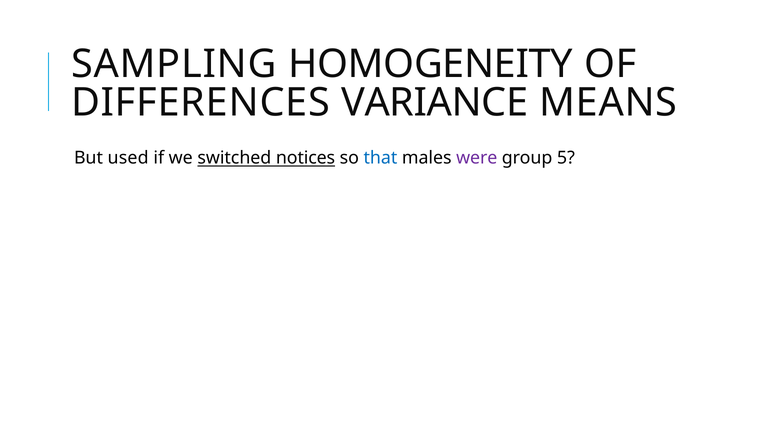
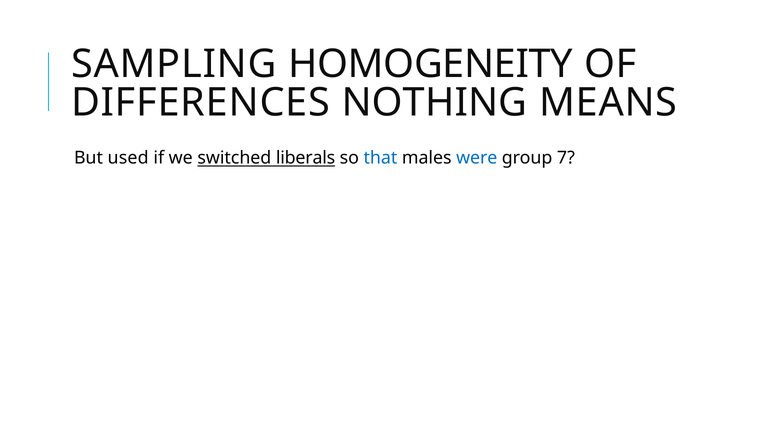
VARIANCE: VARIANCE -> NOTHING
notices: notices -> liberals
were colour: purple -> blue
5: 5 -> 7
